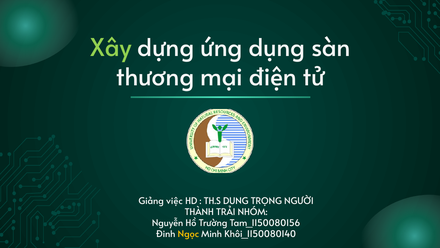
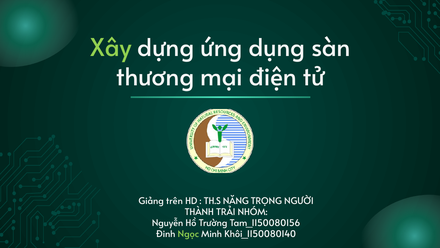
việc: việc -> trên
DUNG: DUNG -> NĂNG
Ngọc colour: yellow -> light green
